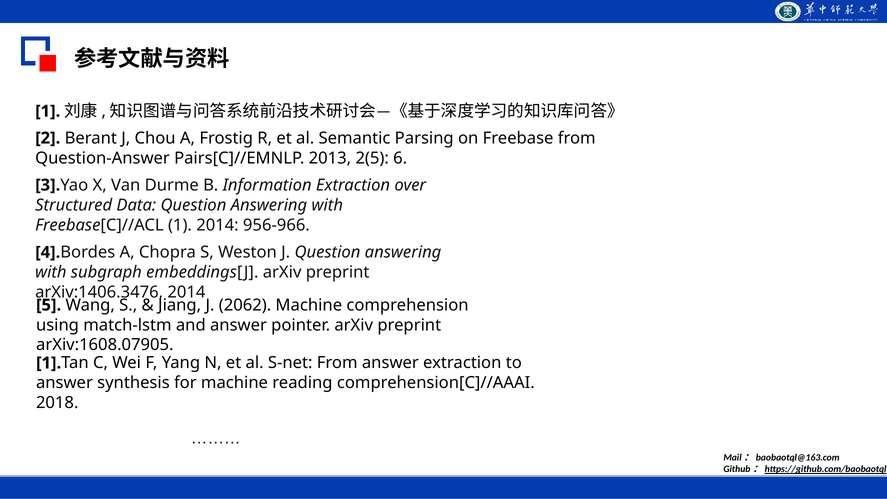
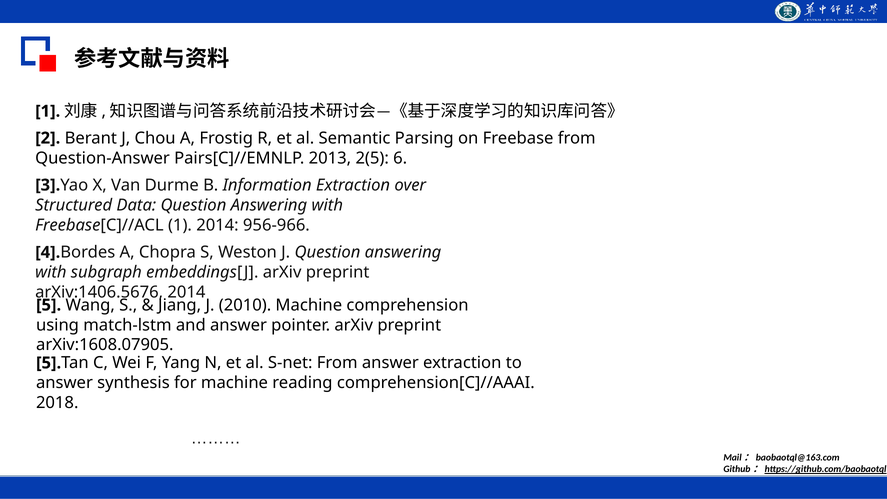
arXiv:1406.3476: arXiv:1406.3476 -> arXiv:1406.5676
2062: 2062 -> 2010
1 at (49, 363): 1 -> 5
